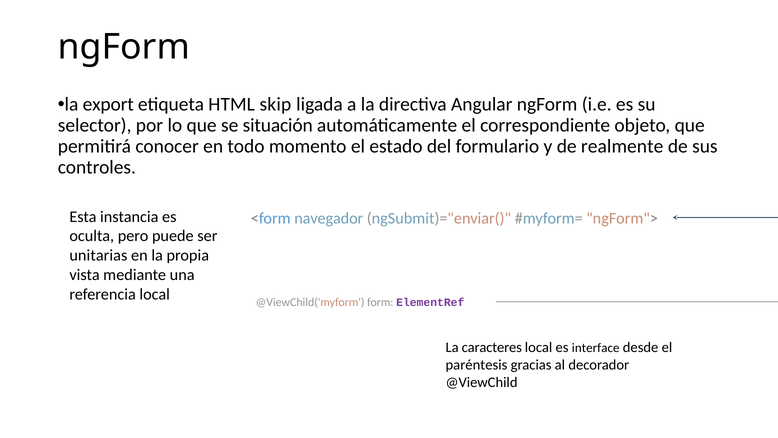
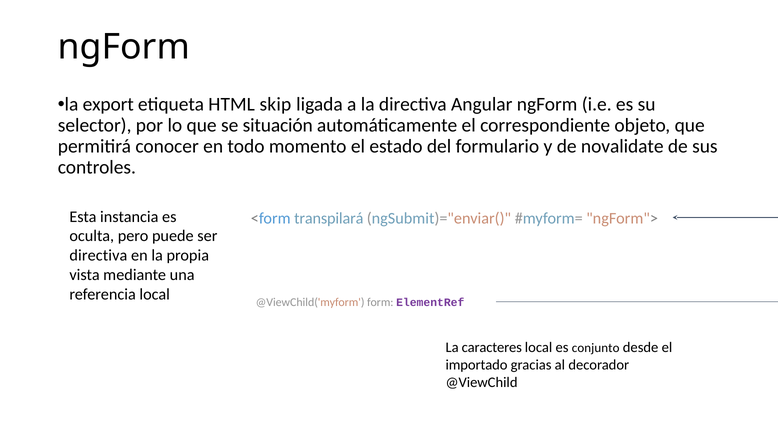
realmente: realmente -> novalidate
navegador: navegador -> transpilará
unitarias at (98, 255): unitarias -> directiva
interface: interface -> conjunto
paréntesis: paréntesis -> importado
